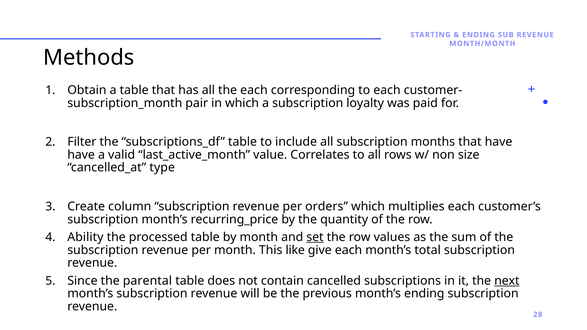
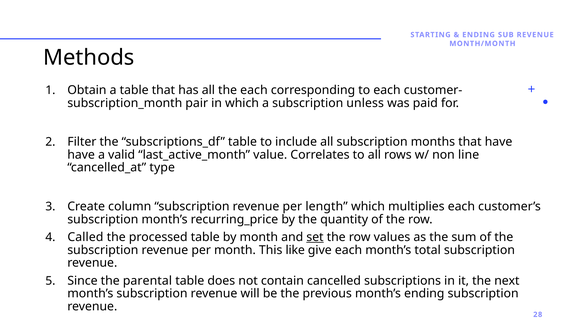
loyalty: loyalty -> unless
size: size -> line
orders: orders -> length
Ability: Ability -> Called
next underline: present -> none
